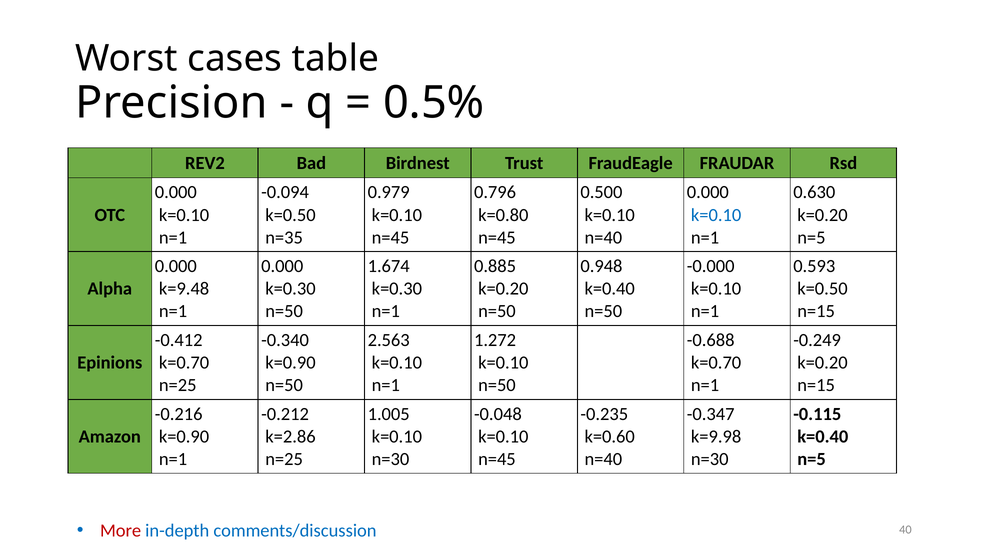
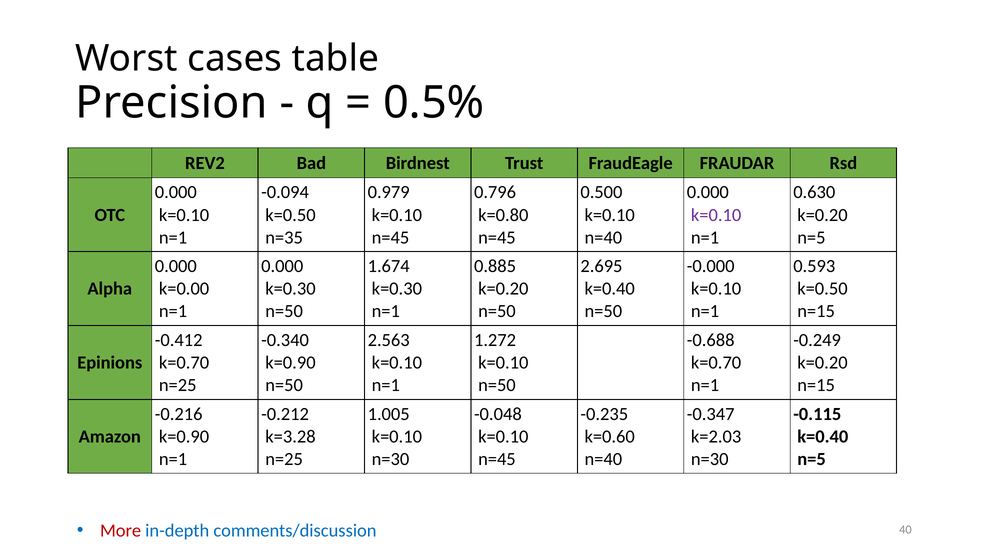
k=0.10 at (716, 215) colour: blue -> purple
0.948: 0.948 -> 2.695
k=9.48: k=9.48 -> k=0.00
k=2.86: k=2.86 -> k=3.28
k=9.98: k=9.98 -> k=2.03
